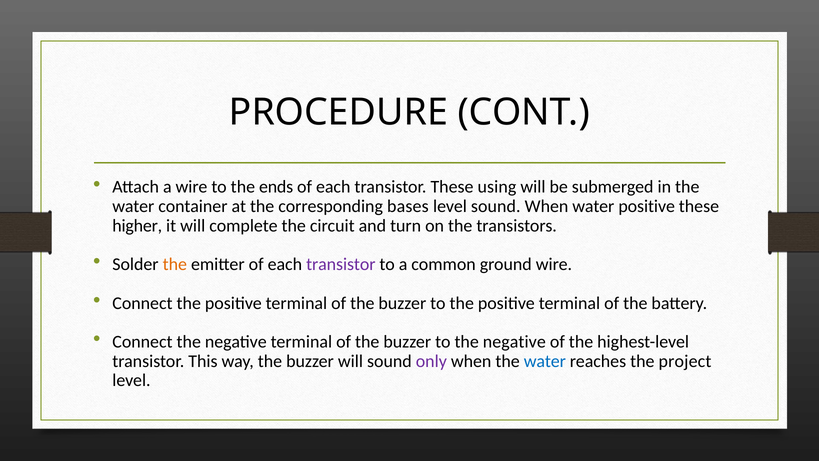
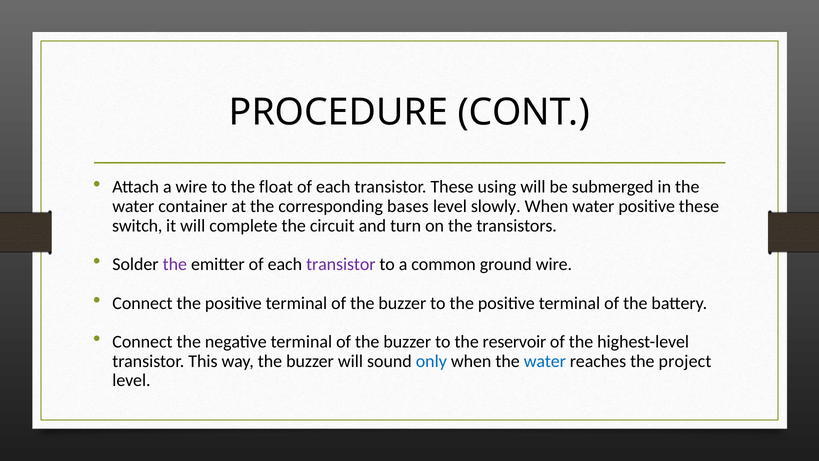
ends: ends -> float
level sound: sound -> slowly
higher: higher -> switch
the at (175, 264) colour: orange -> purple
to the negative: negative -> reservoir
only colour: purple -> blue
